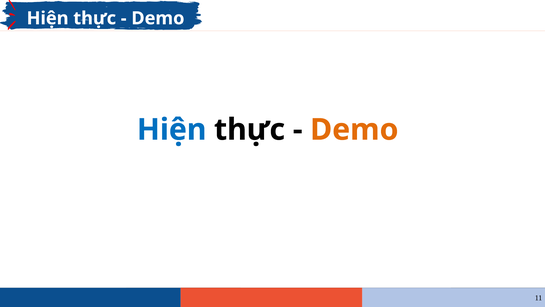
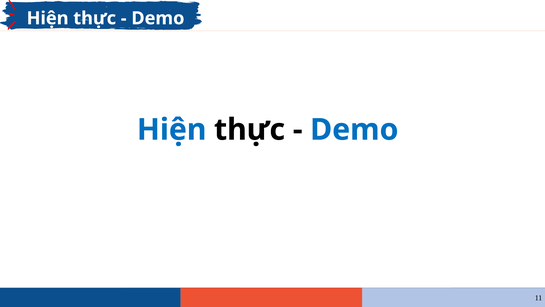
Demo at (354, 130) colour: orange -> blue
